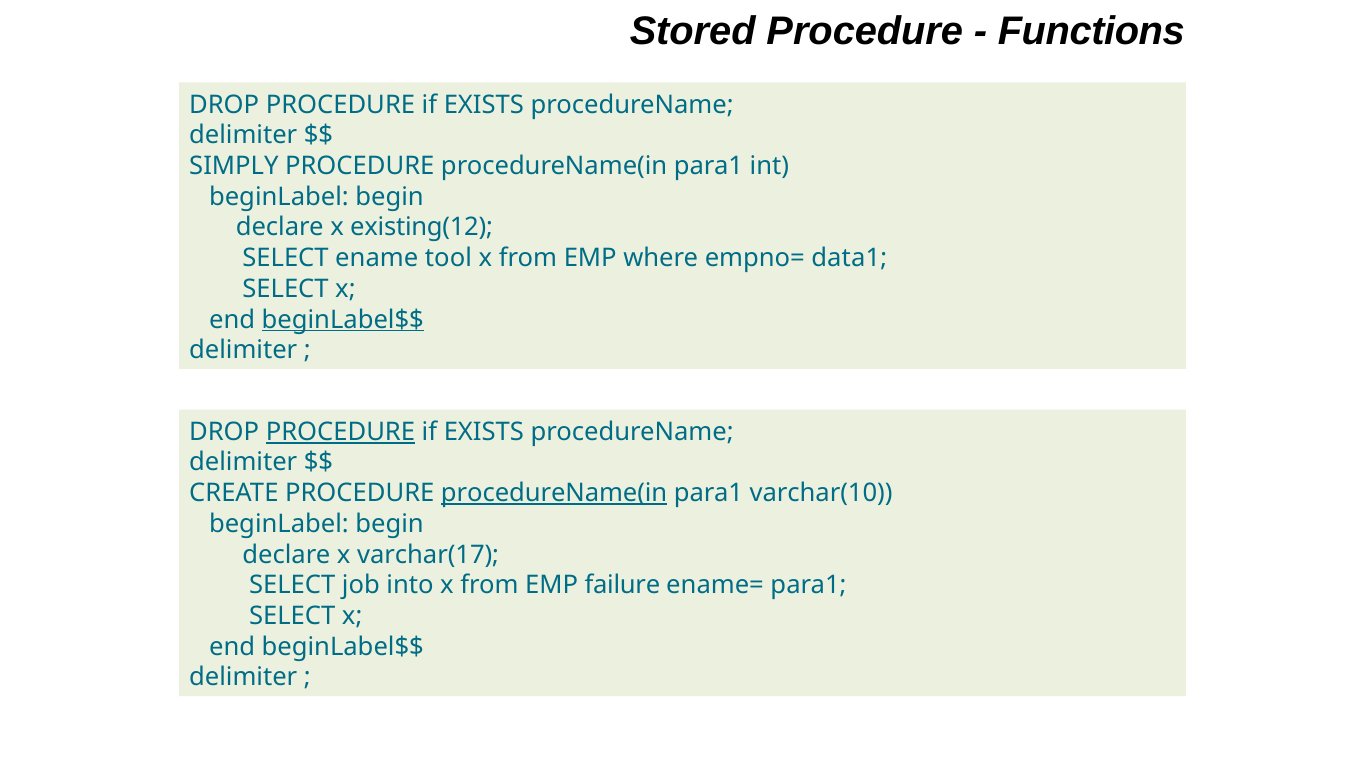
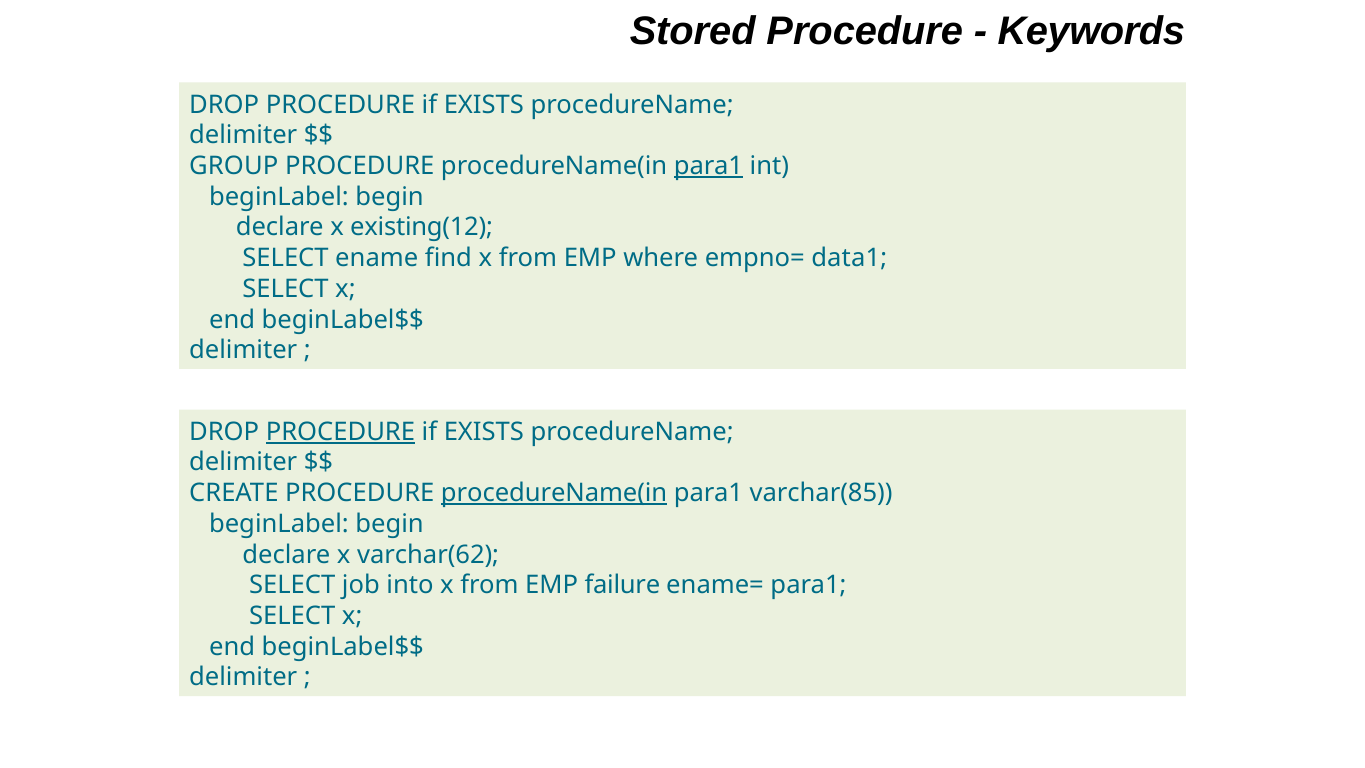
Functions: Functions -> Keywords
SIMPLY: SIMPLY -> GROUP
para1 at (709, 166) underline: none -> present
tool: tool -> find
beginLabel$$ at (343, 320) underline: present -> none
varchar(10: varchar(10 -> varchar(85
varchar(17: varchar(17 -> varchar(62
